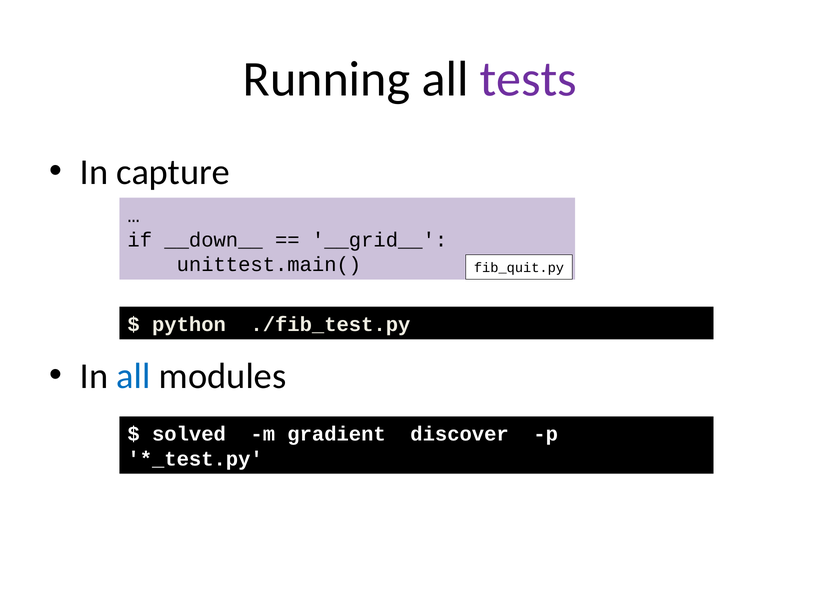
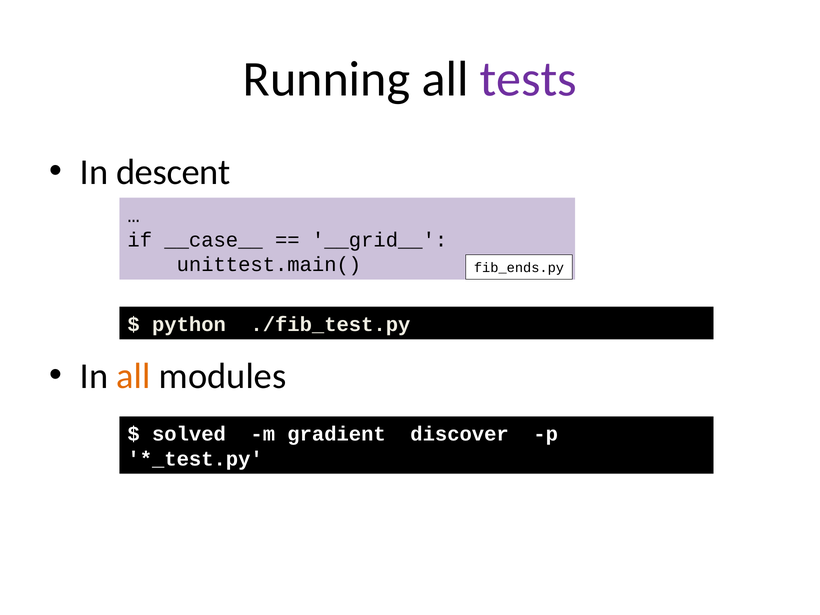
capture: capture -> descent
__down__: __down__ -> __case__
fib_quit.py: fib_quit.py -> fib_ends.py
all at (134, 376) colour: blue -> orange
